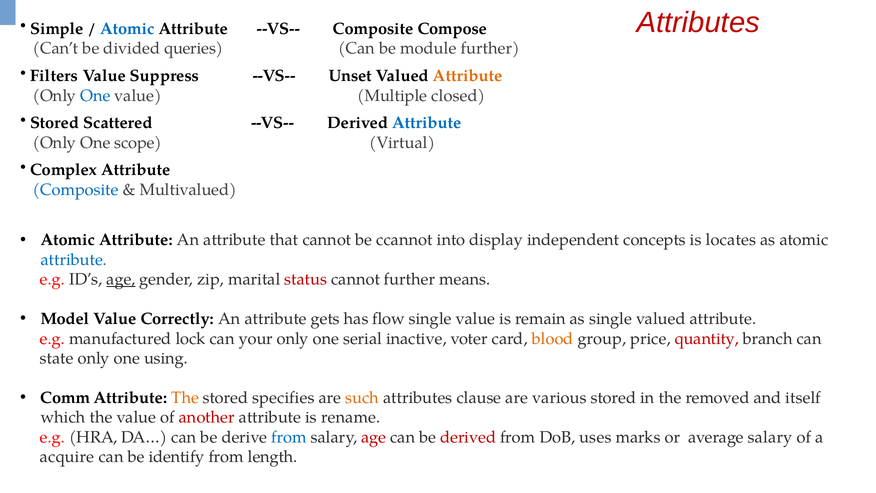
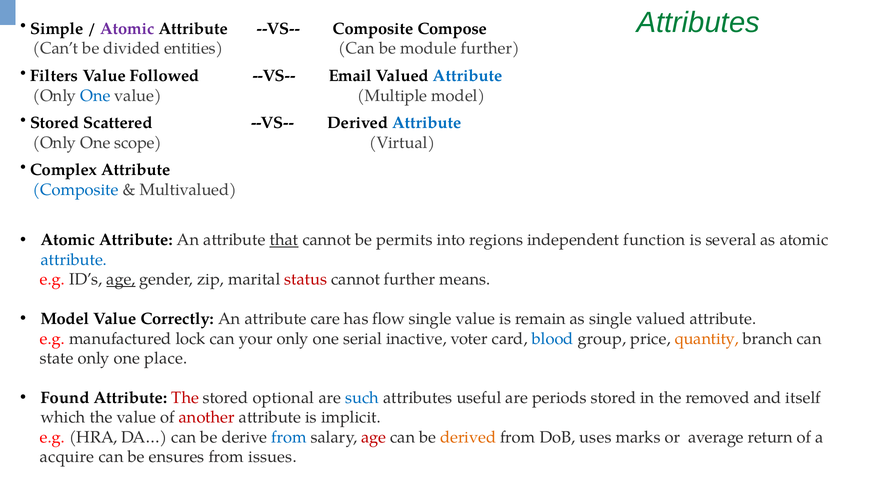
Attributes at (698, 23) colour: red -> green
Atomic at (127, 29) colour: blue -> purple
queries: queries -> entities
Suppress: Suppress -> Followed
Unset: Unset -> Email
Attribute at (468, 76) colour: orange -> blue
Multiple closed: closed -> model
that underline: none -> present
ccannot: ccannot -> permits
display: display -> regions
concepts: concepts -> function
locates: locates -> several
gets: gets -> care
blood colour: orange -> blue
quantity colour: red -> orange
using: using -> place
Comm: Comm -> Found
The at (185, 398) colour: orange -> red
specifies: specifies -> optional
such colour: orange -> blue
clause: clause -> useful
various: various -> periods
rename: rename -> implicit
derived at (468, 437) colour: red -> orange
average salary: salary -> return
identify: identify -> ensures
length: length -> issues
